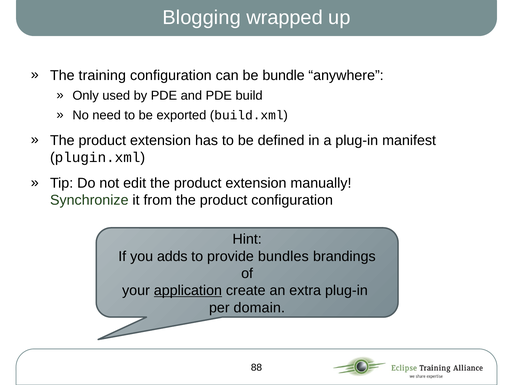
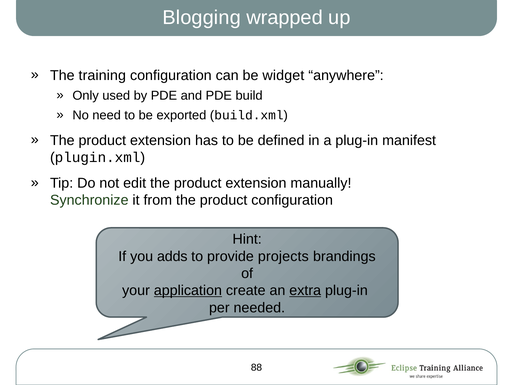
bundle: bundle -> widget
bundles: bundles -> projects
extra underline: none -> present
domain: domain -> needed
